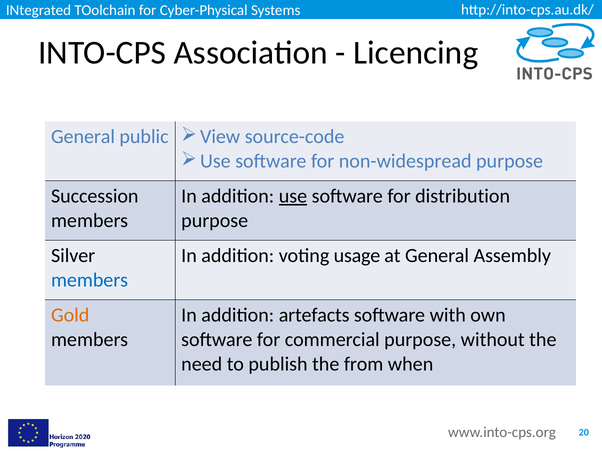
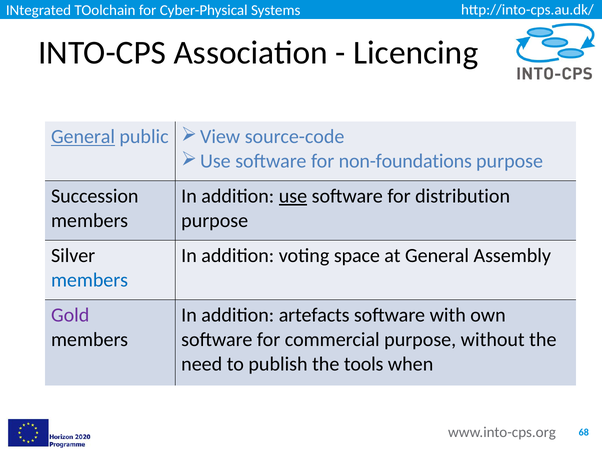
General at (83, 137) underline: none -> present
non-widespread: non-widespread -> non-foundations
usage: usage -> space
Gold colour: orange -> purple
from: from -> tools
20: 20 -> 68
